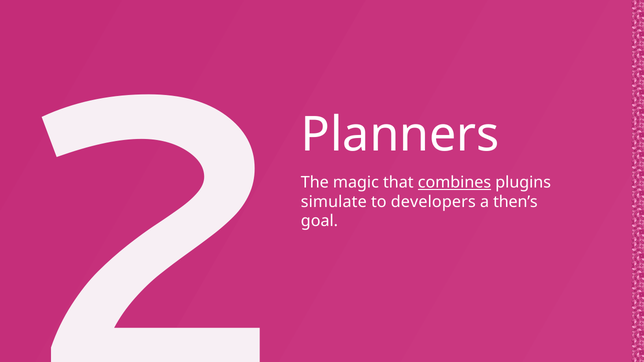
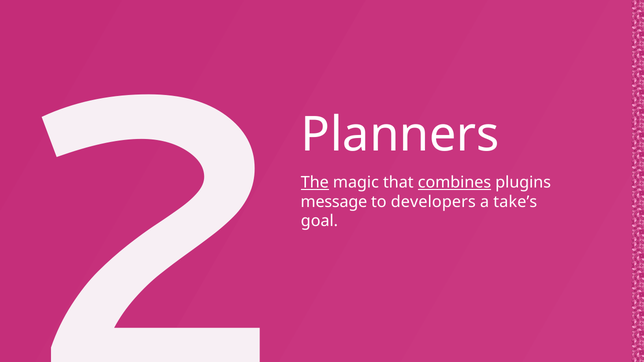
The underline: none -> present
simulate: simulate -> message
then’s: then’s -> take’s
